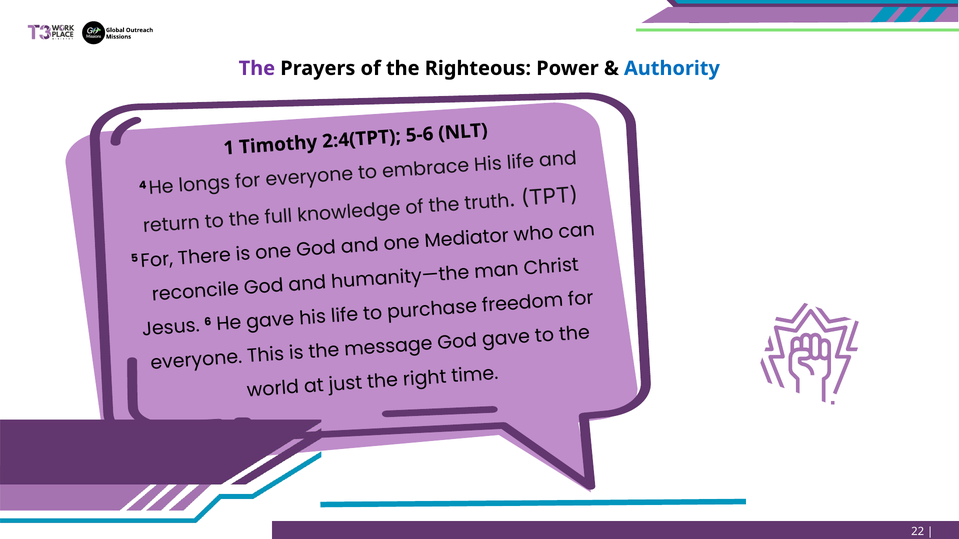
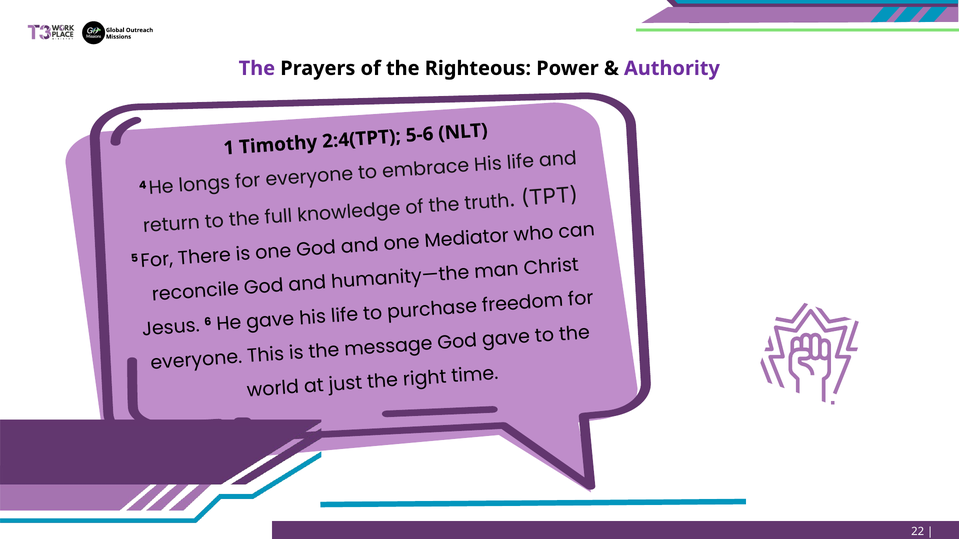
Authority colour: blue -> purple
